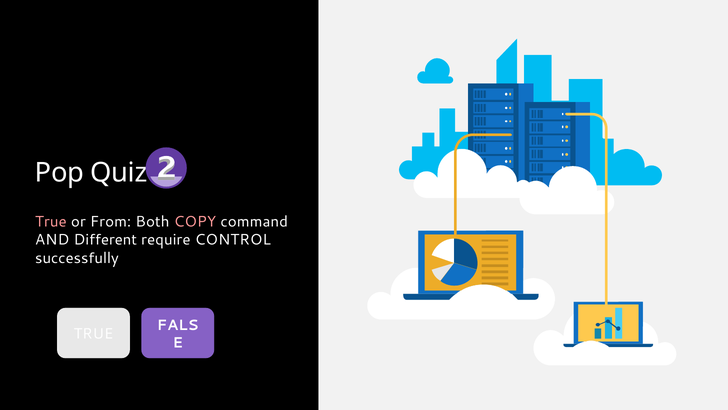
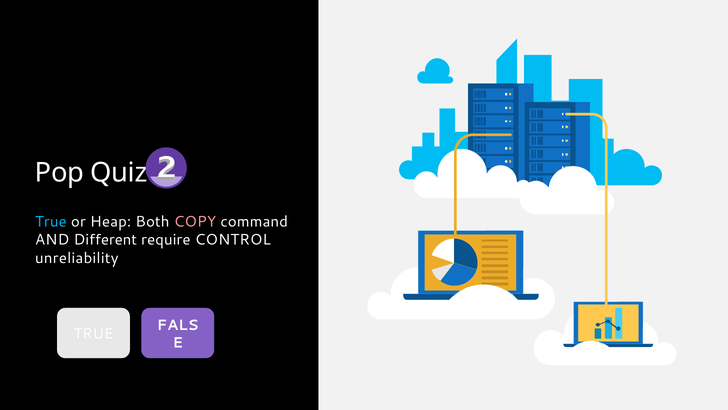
True at (51, 221) colour: pink -> light blue
From: From -> Heap
successfully: successfully -> unreliability
